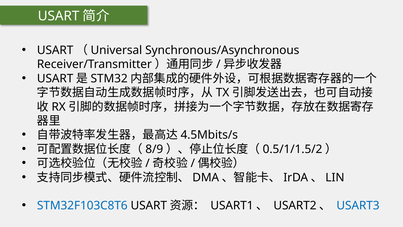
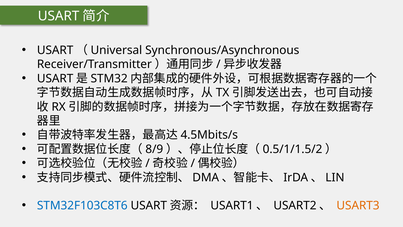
USART3 colour: blue -> orange
